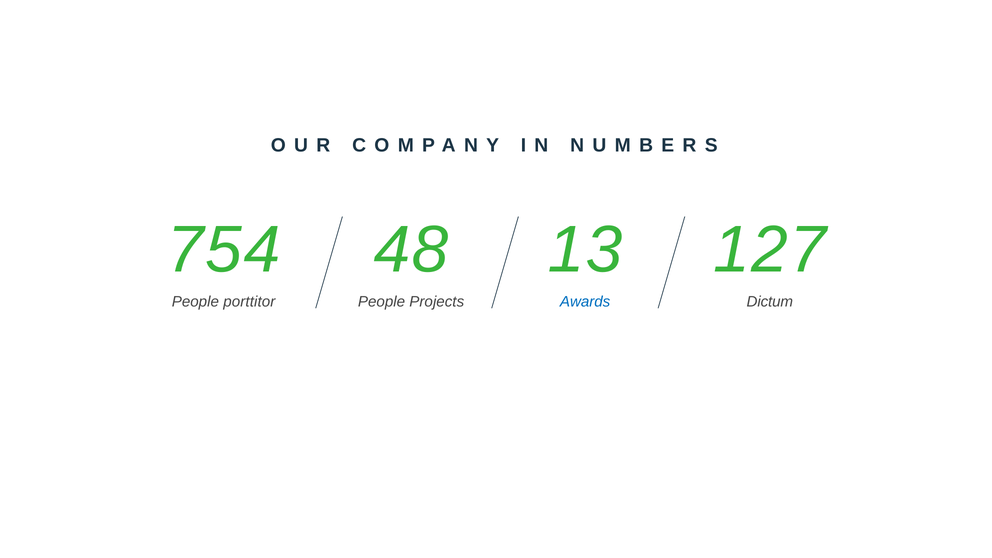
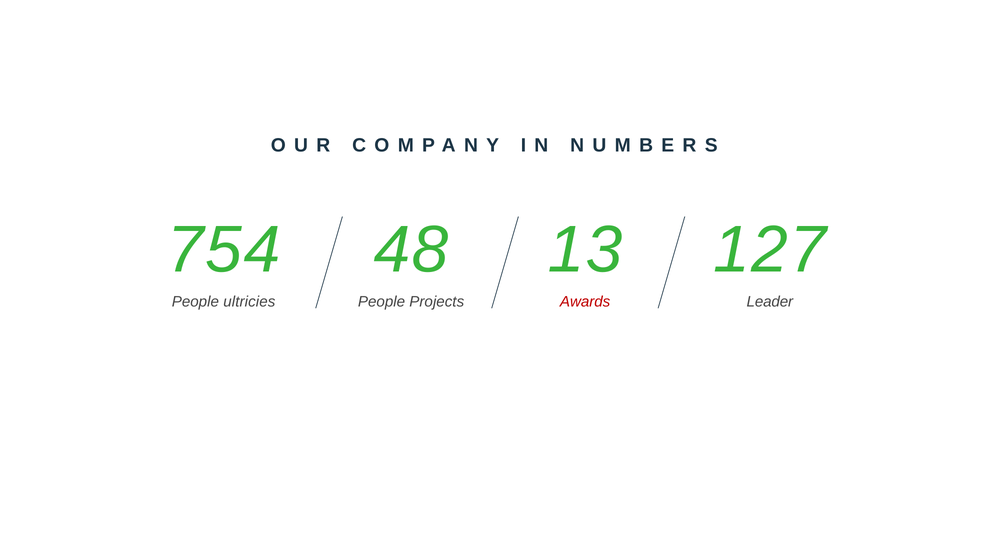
porttitor: porttitor -> ultricies
Awards colour: blue -> red
Dictum: Dictum -> Leader
